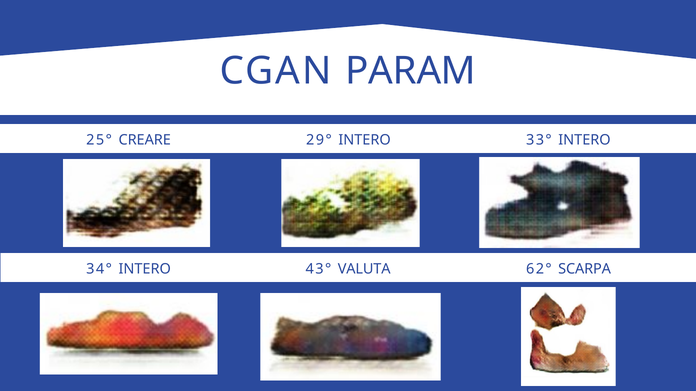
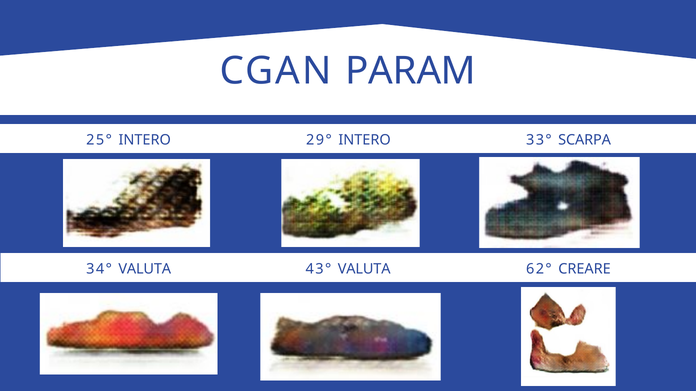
25° CREARE: CREARE -> INTERO
33° INTERO: INTERO -> SCARPA
34° INTERO: INTERO -> VALUTA
SCARPA: SCARPA -> CREARE
